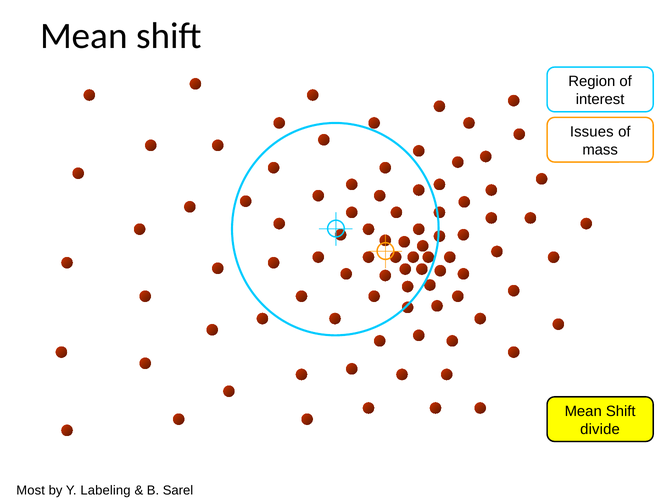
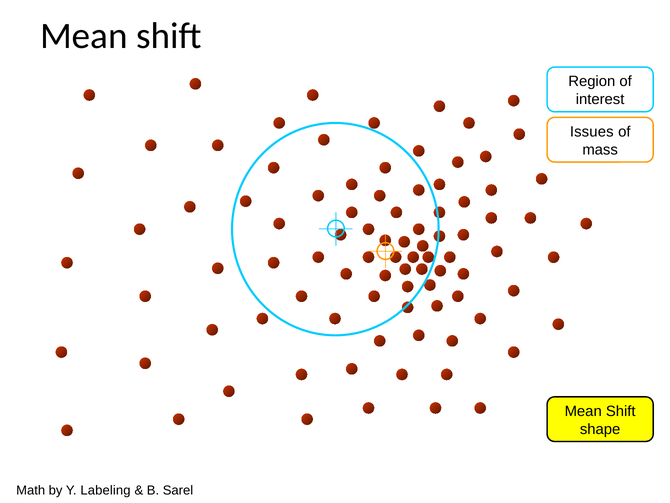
divide: divide -> shape
Most: Most -> Math
